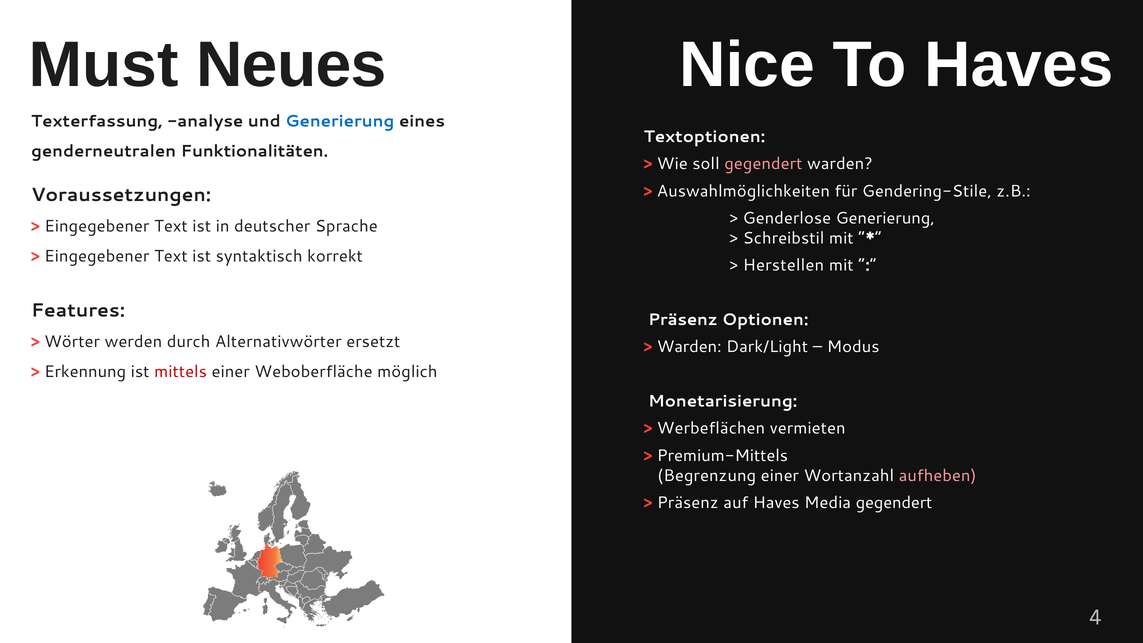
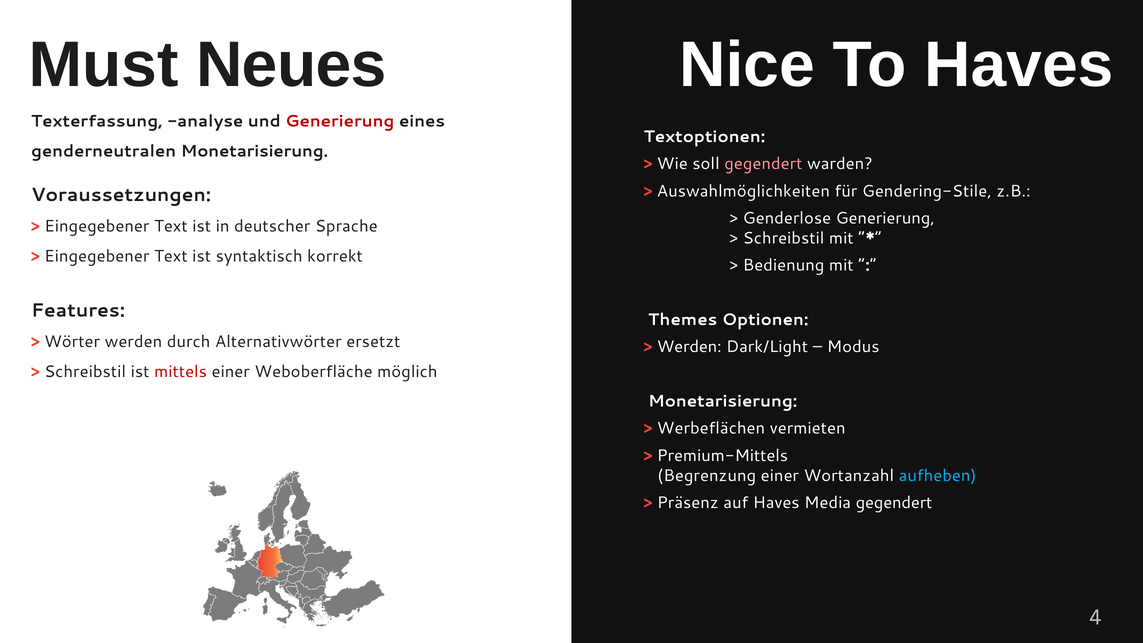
Generierung at (340, 121) colour: blue -> red
genderneutralen Funktionalitäten: Funktionalitäten -> Monetarisierung
Herstellen: Herstellen -> Bedienung
Präsenz at (683, 320): Präsenz -> Themes
Warden at (689, 347): Warden -> Werden
Erkennung at (85, 372): Erkennung -> Schreibstil
aufheben colour: pink -> light blue
